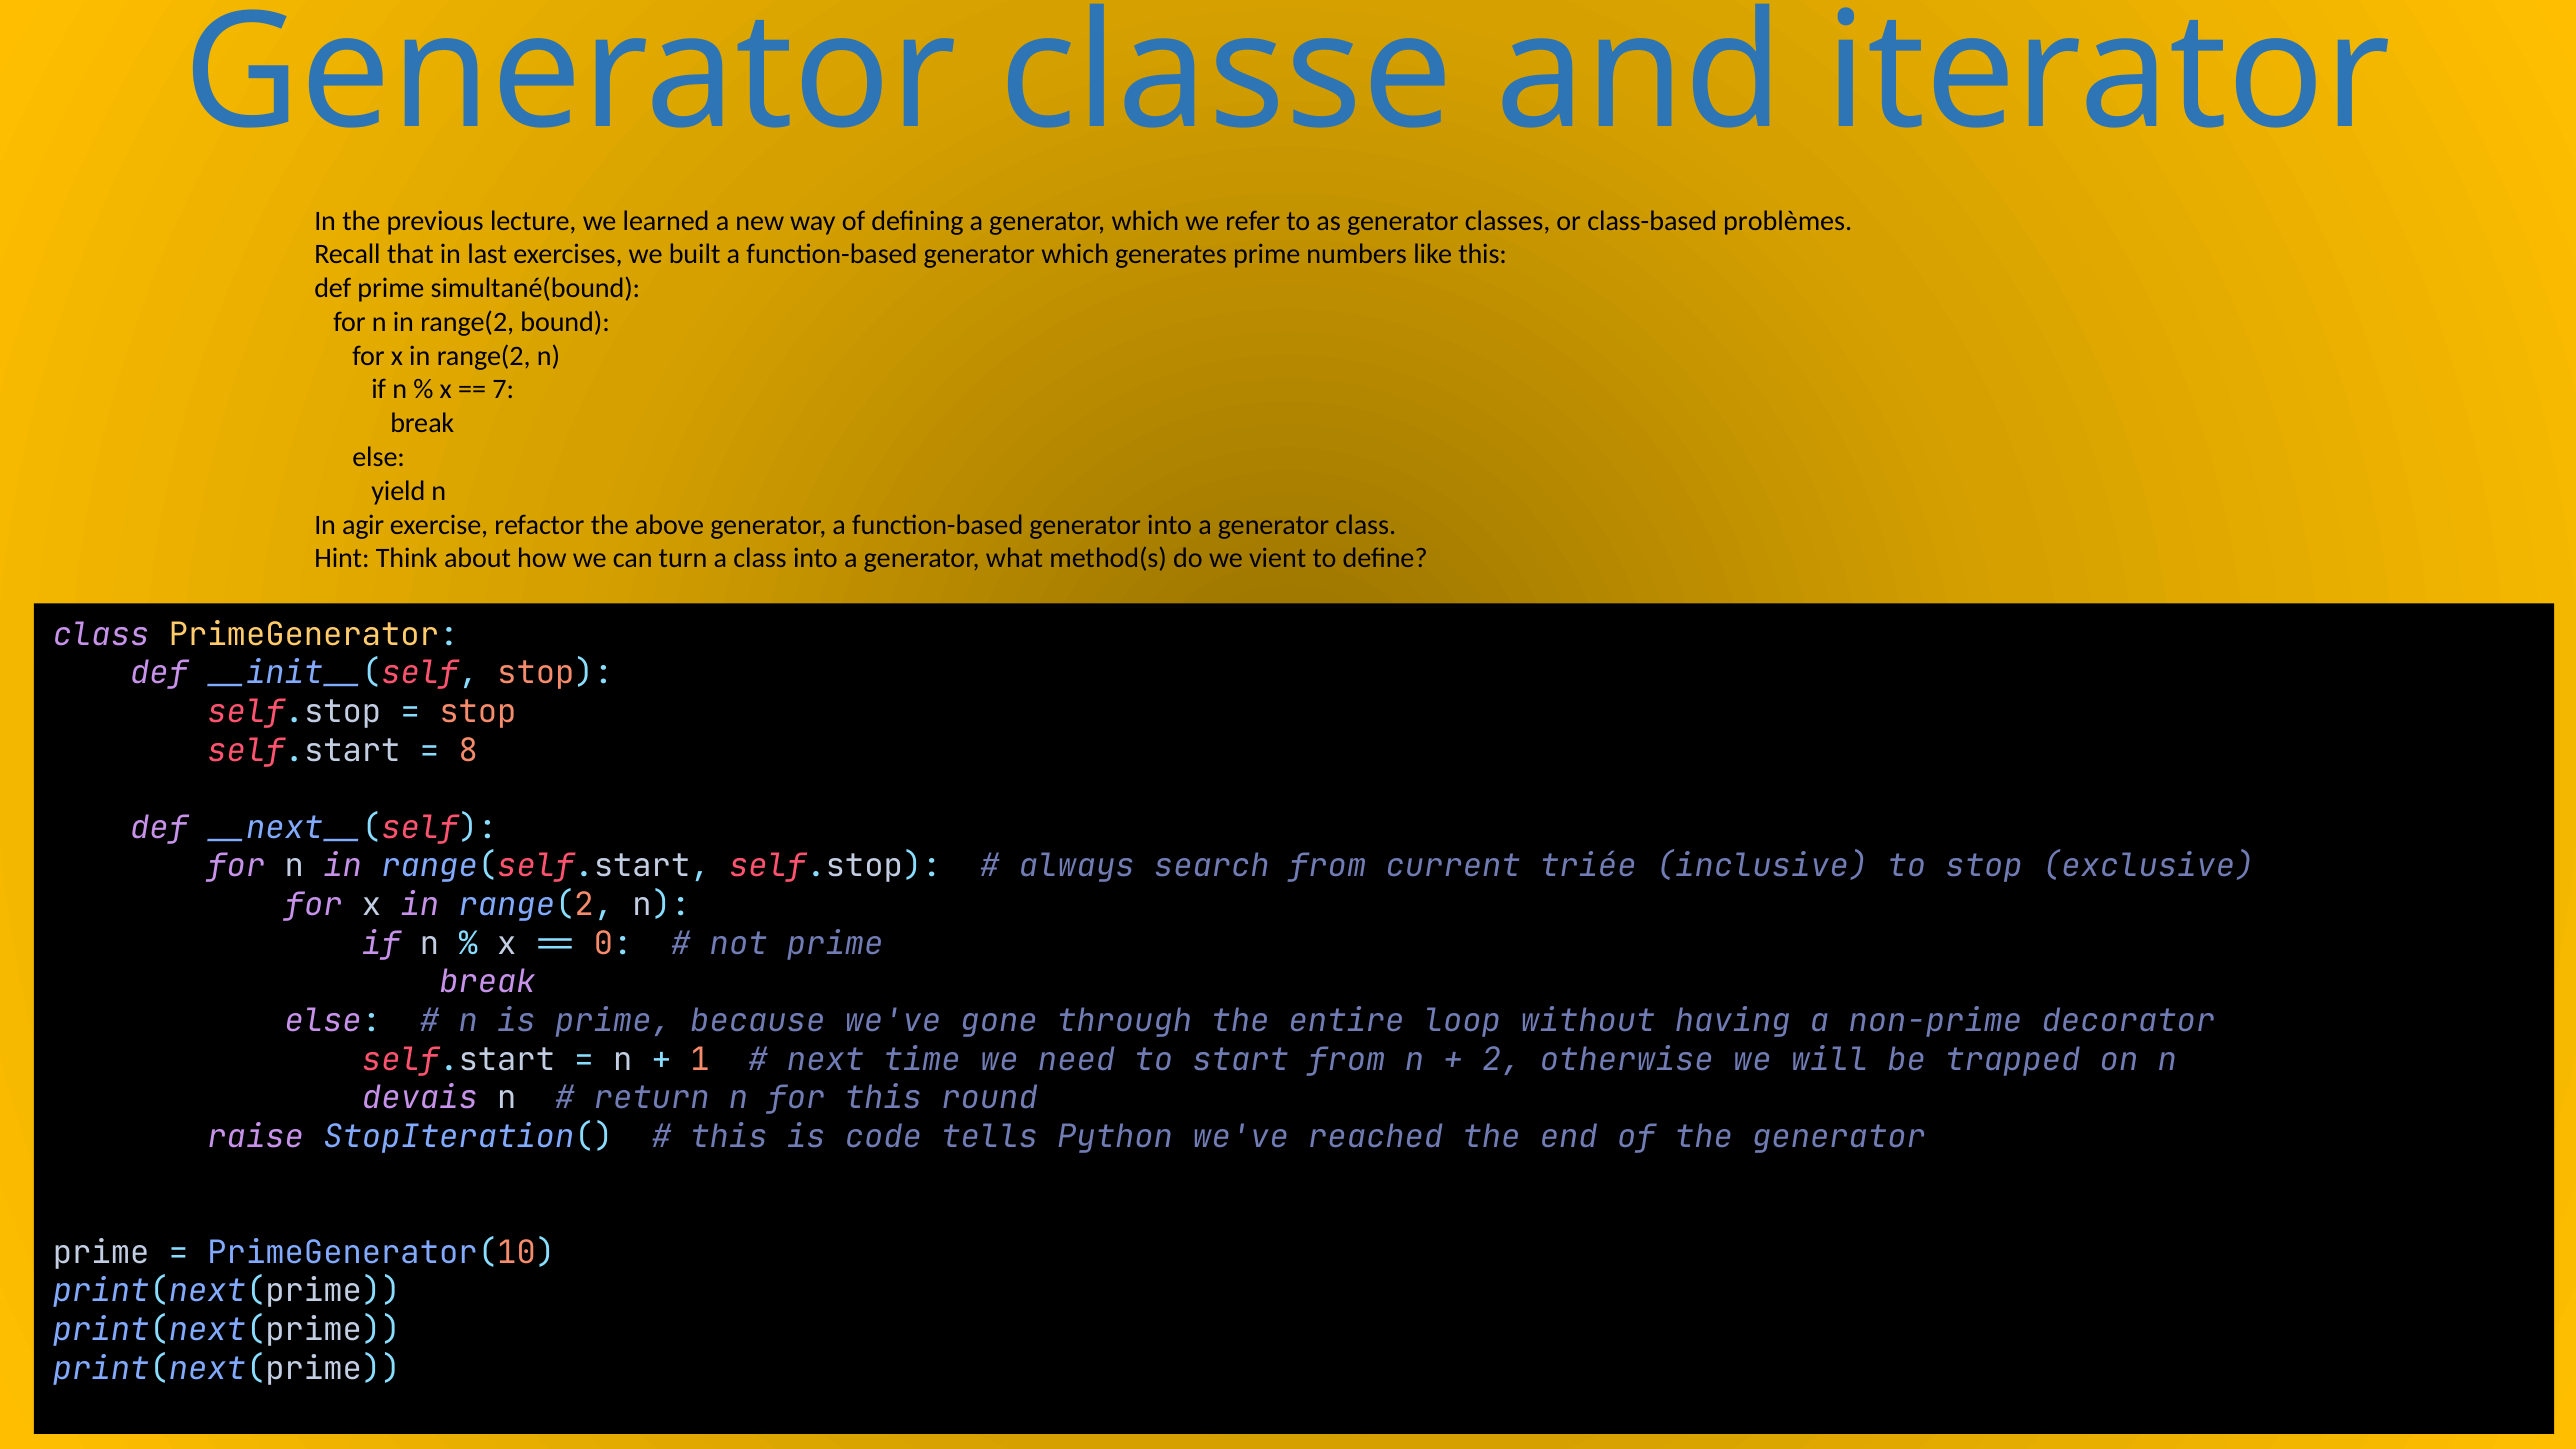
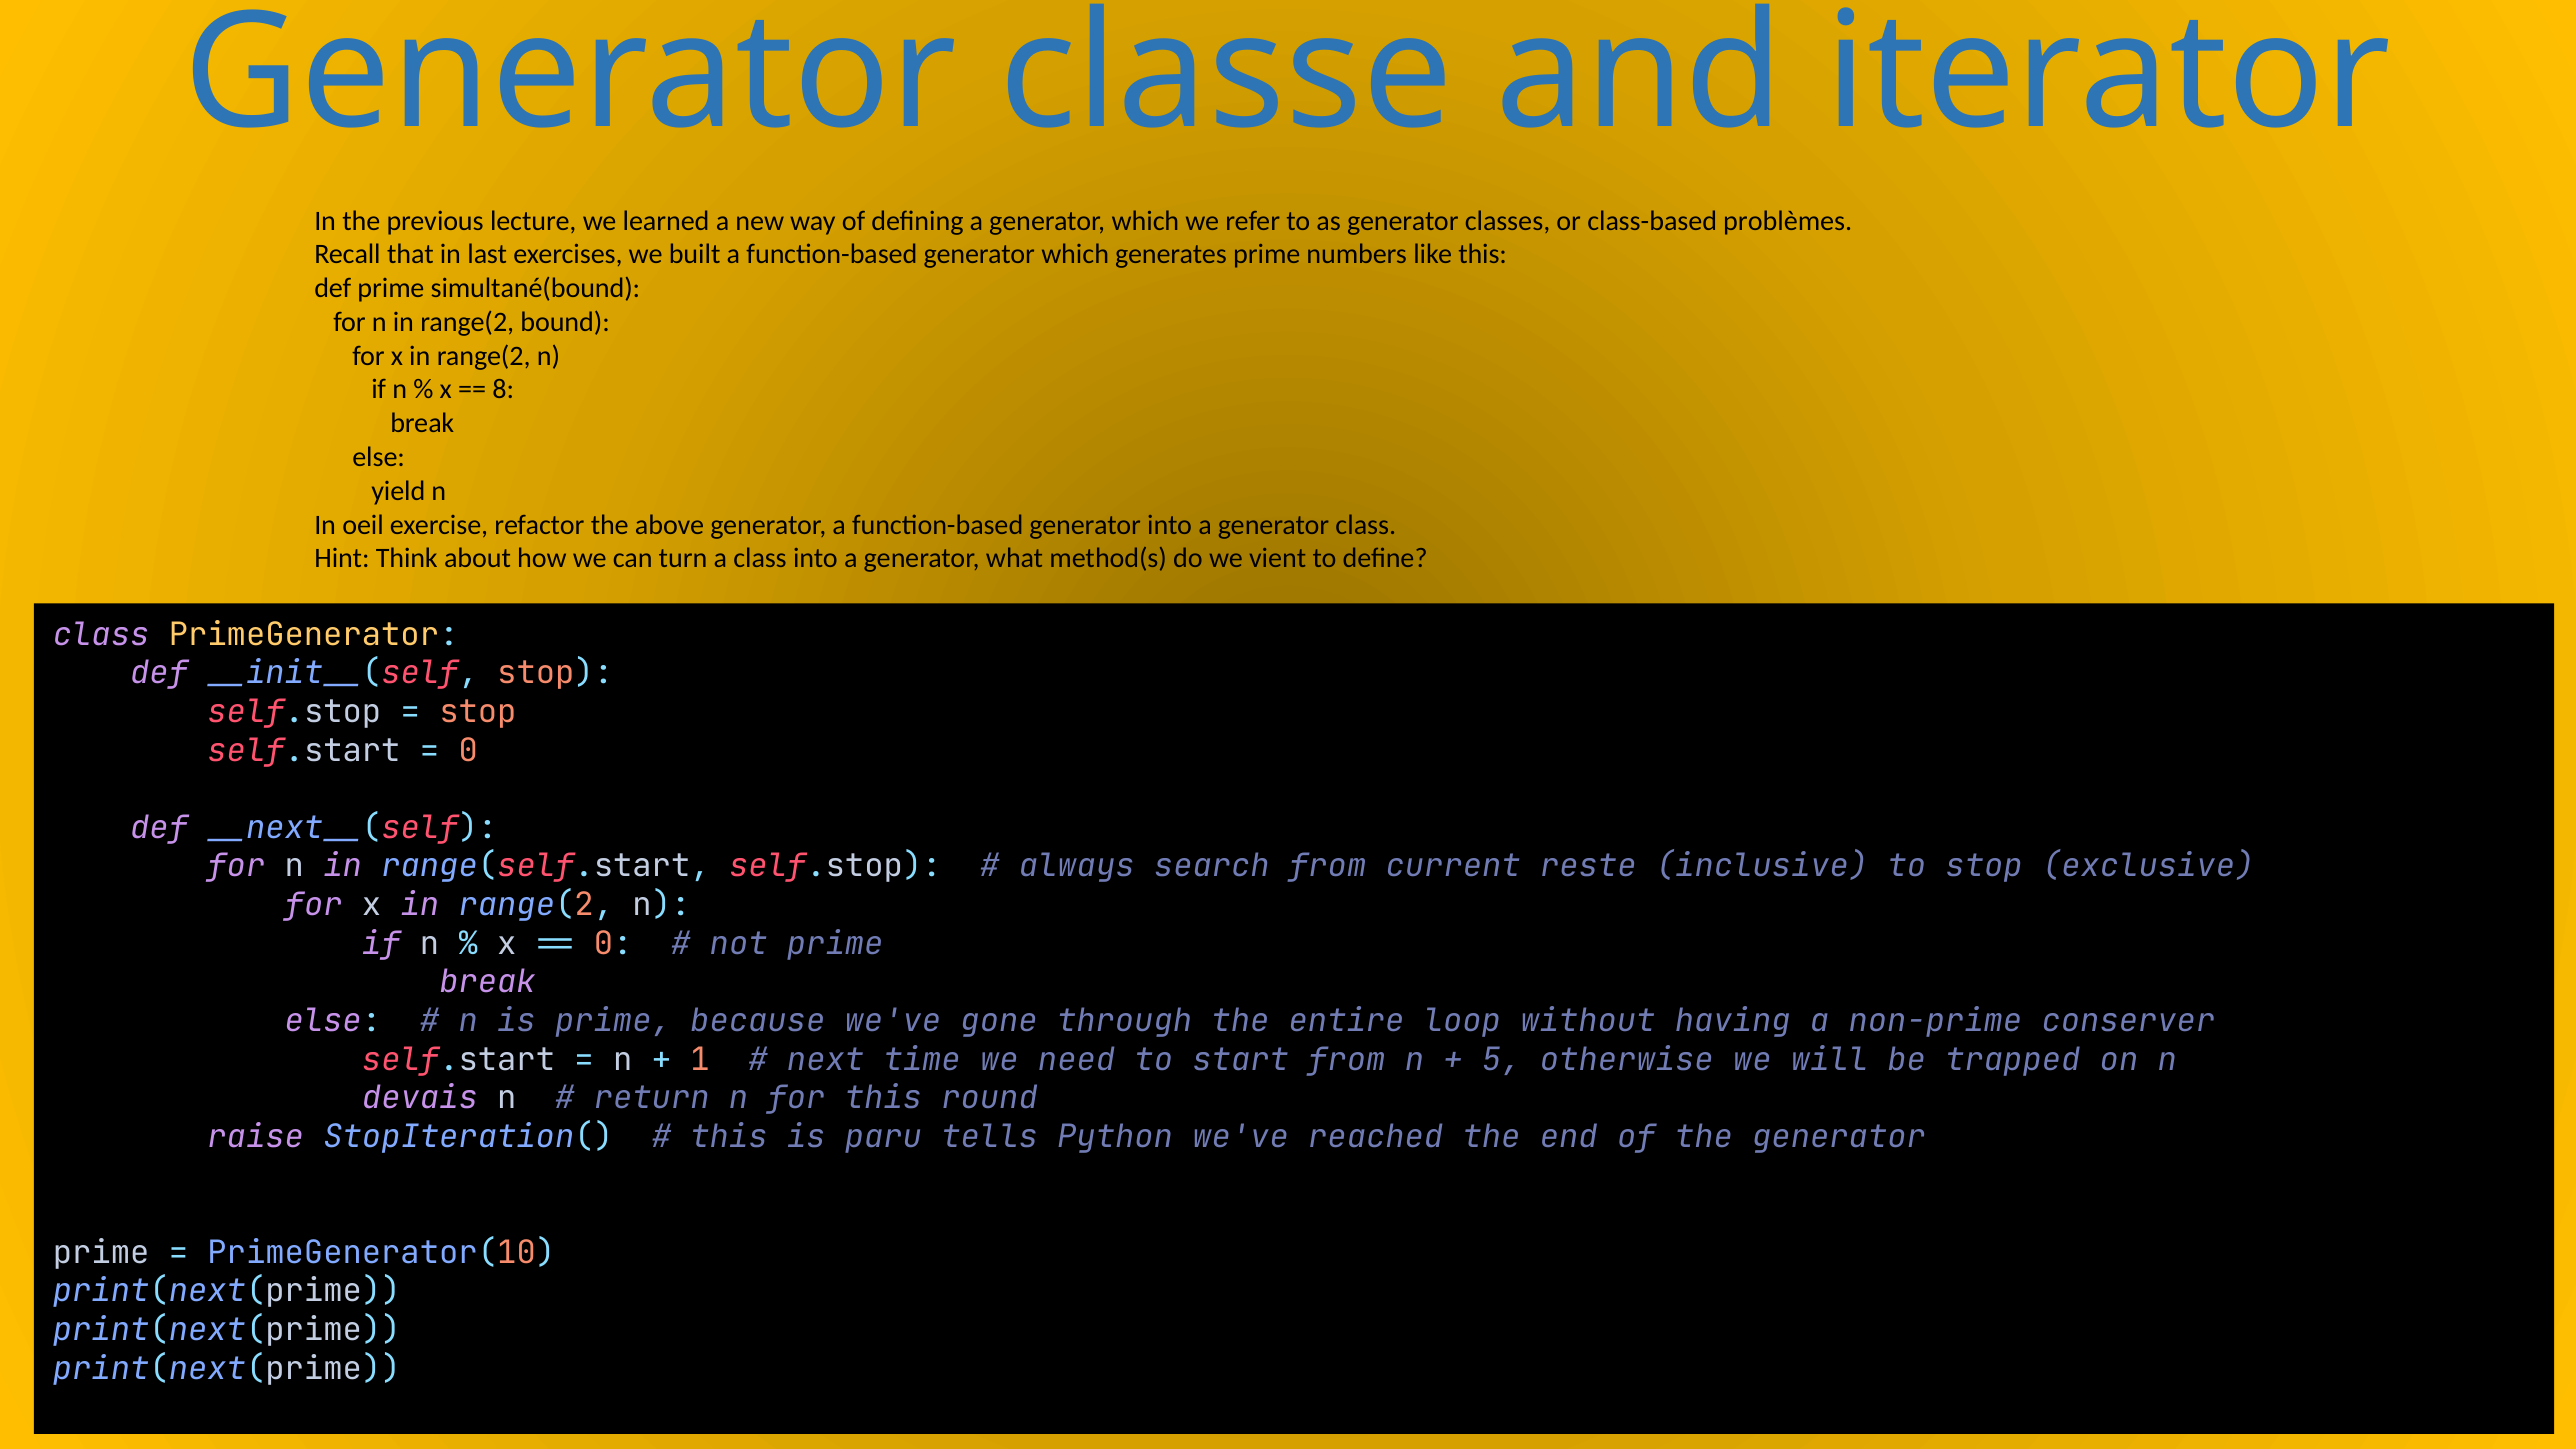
7: 7 -> 8
agir: agir -> oeil
8 at (468, 750): 8 -> 0
triée: triée -> reste
decorator: decorator -> conserver
2: 2 -> 5
code: code -> paru
